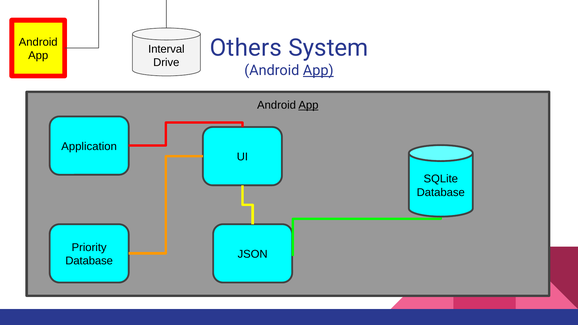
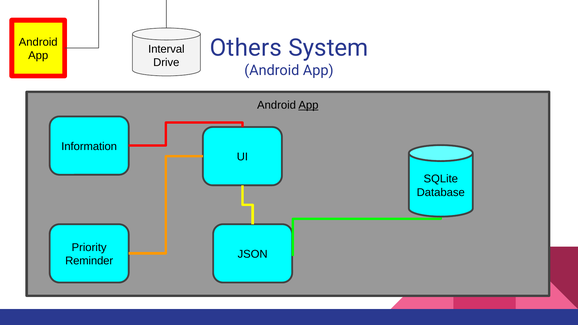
App at (318, 70) underline: present -> none
Application: Application -> Information
Database at (89, 261): Database -> Reminder
